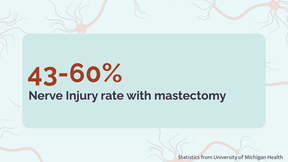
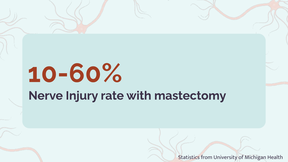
43-60%: 43-60% -> 10-60%
